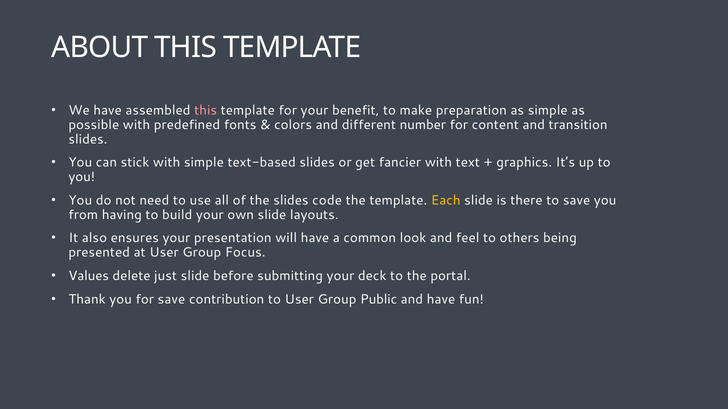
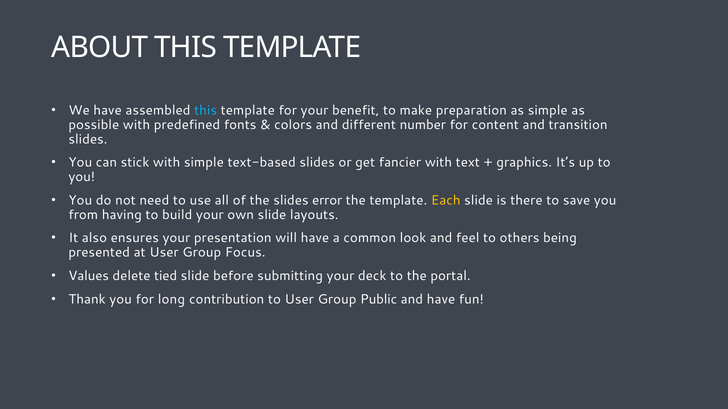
this at (206, 110) colour: pink -> light blue
code: code -> error
just: just -> tied
for save: save -> long
